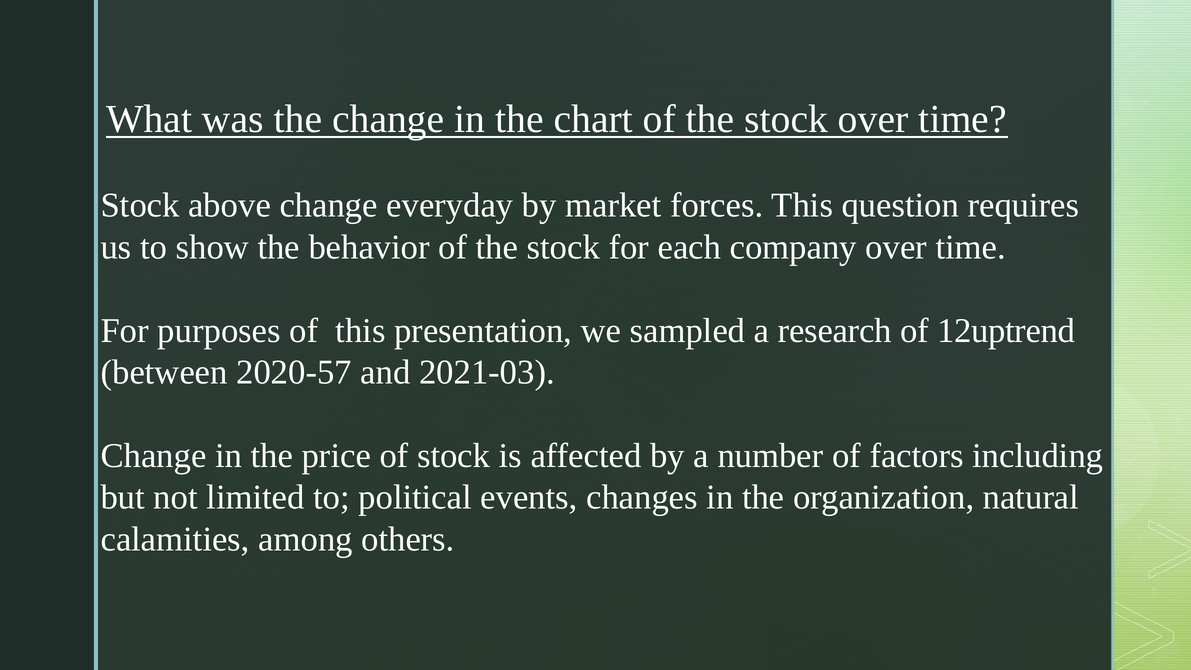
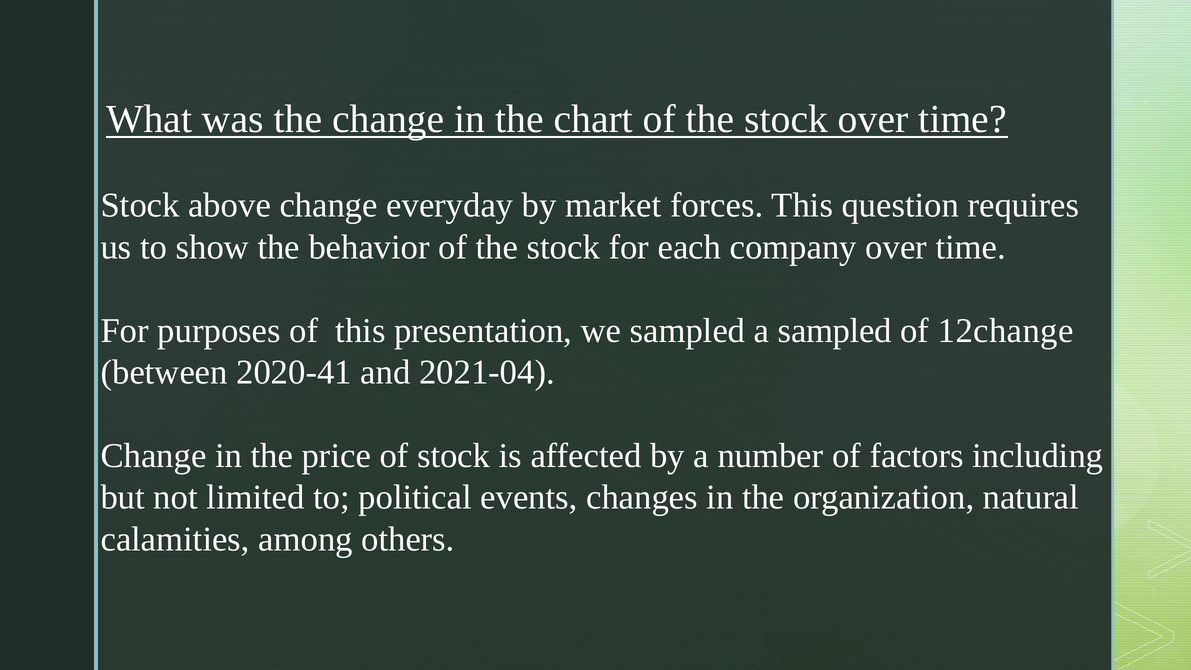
a research: research -> sampled
12uptrend: 12uptrend -> 12change
2020-57: 2020-57 -> 2020-41
2021-03: 2021-03 -> 2021-04
